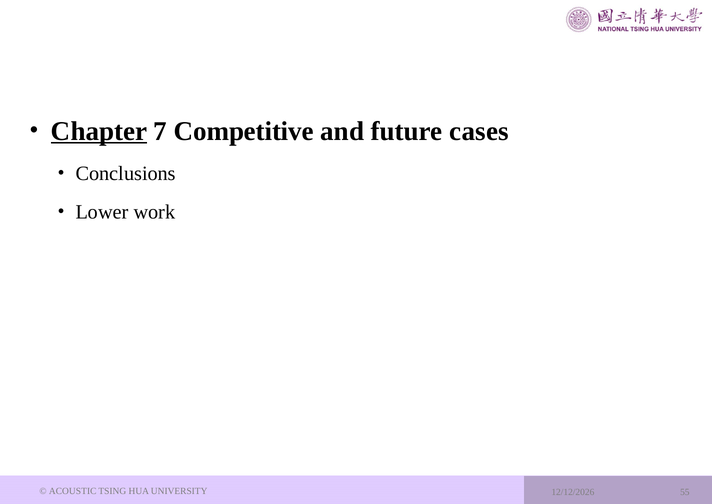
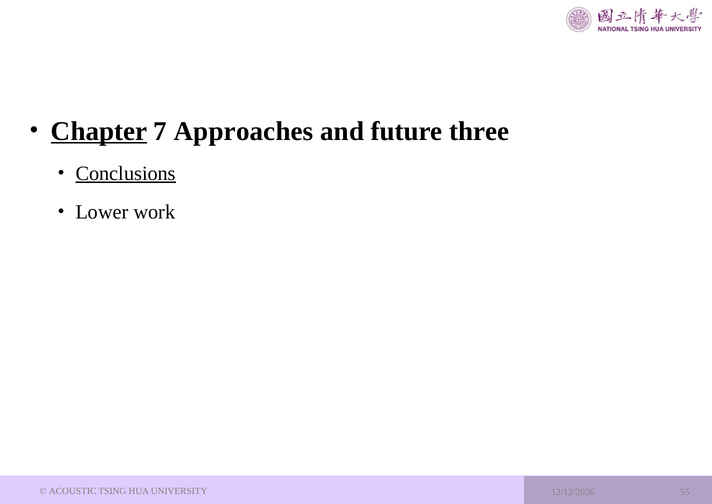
Competitive: Competitive -> Approaches
cases: cases -> three
Conclusions underline: none -> present
